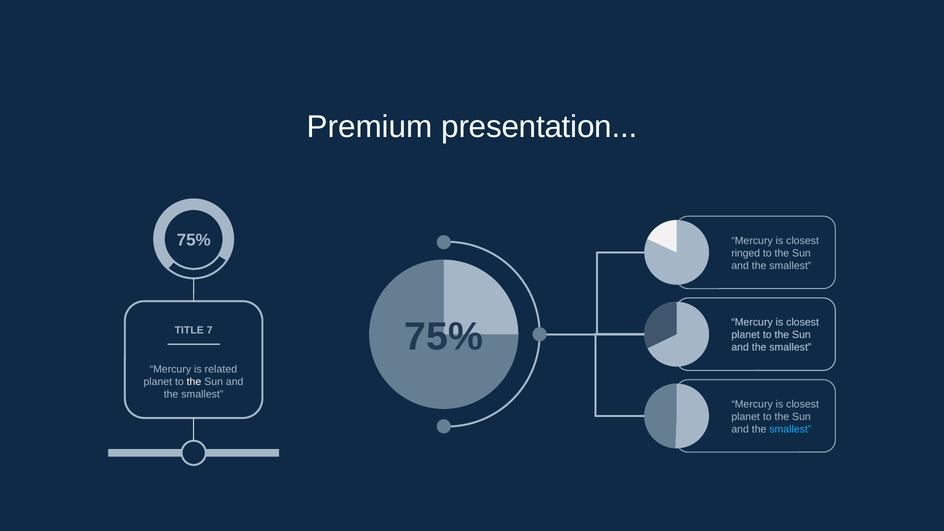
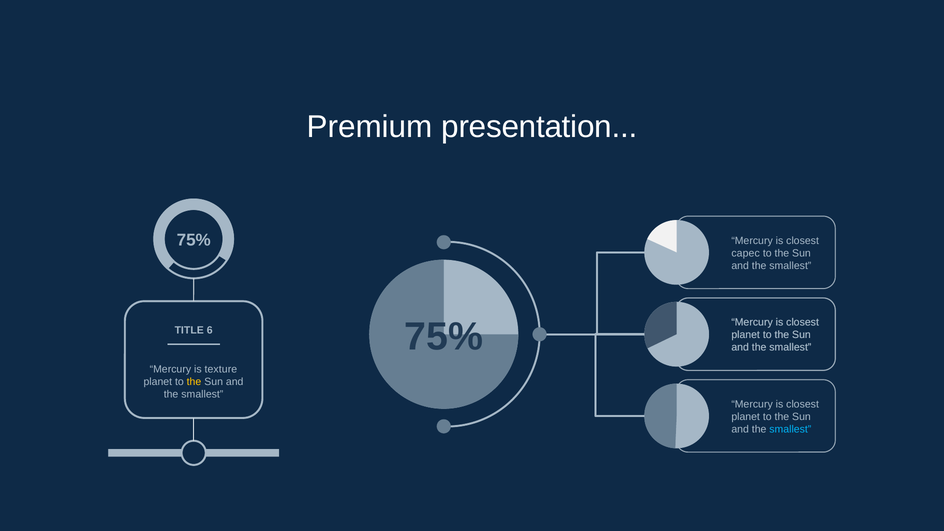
ringed: ringed -> capec
7: 7 -> 6
related: related -> texture
the at (194, 382) colour: white -> yellow
